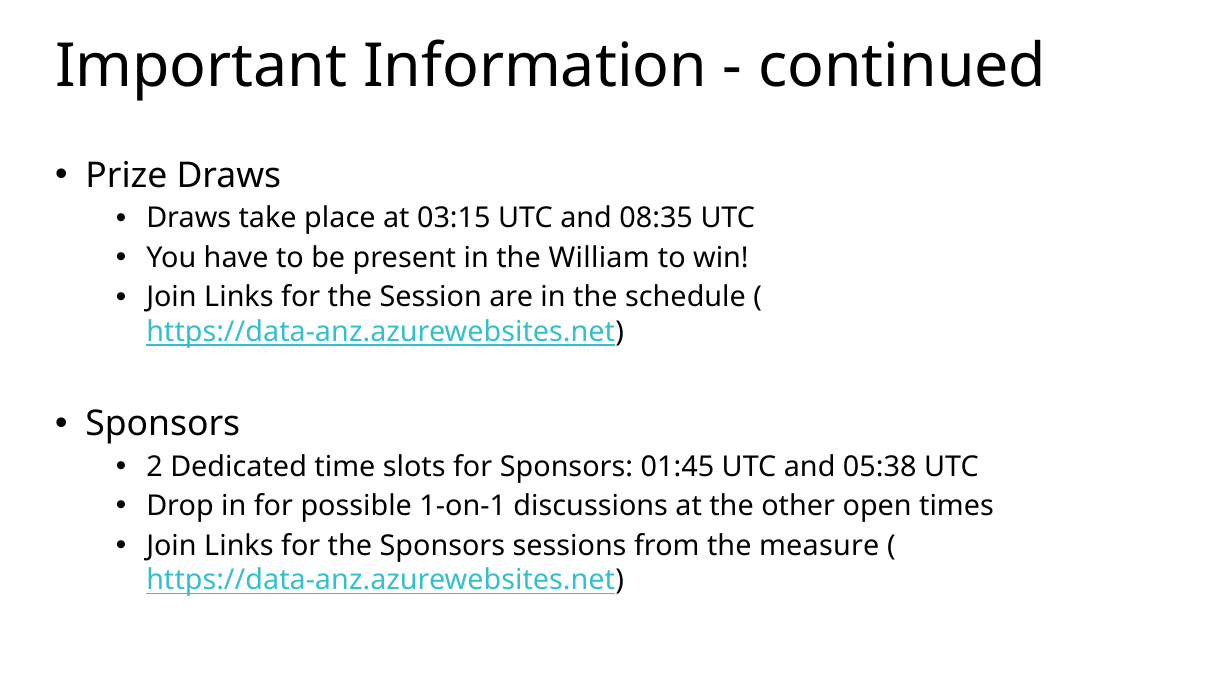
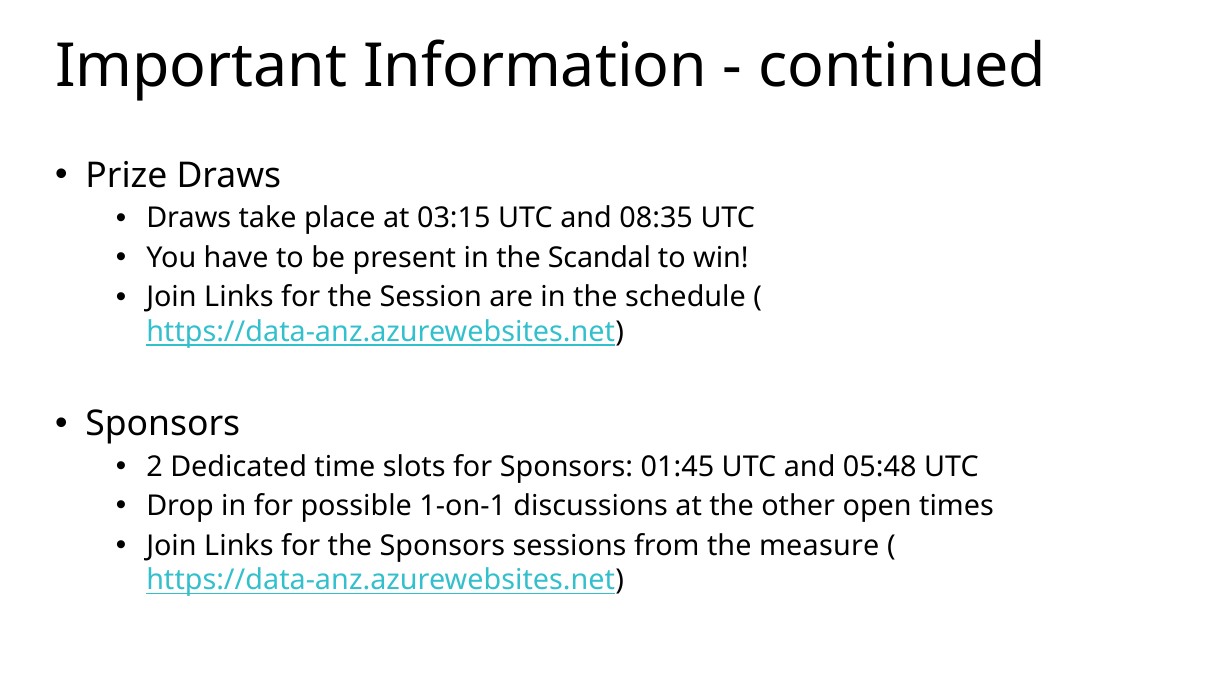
William: William -> Scandal
05:38: 05:38 -> 05:48
